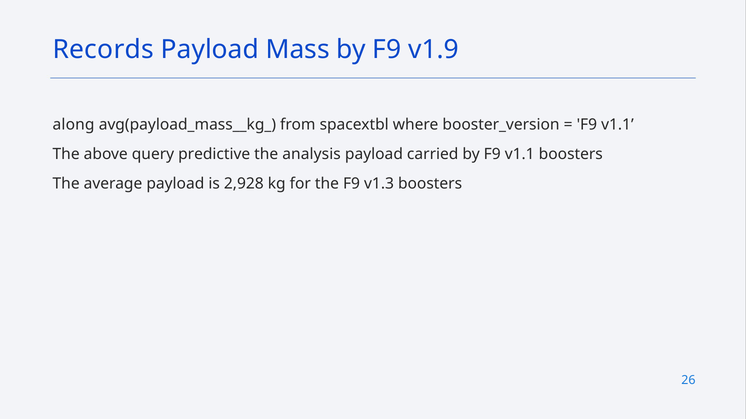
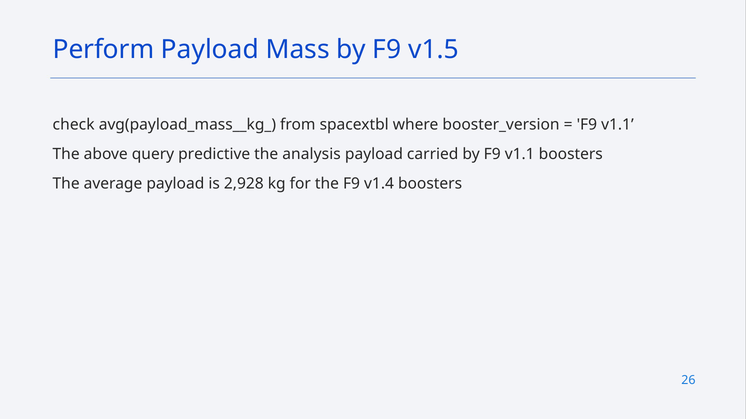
Records: Records -> Perform
v1.9: v1.9 -> v1.5
along: along -> check
v1.3: v1.3 -> v1.4
